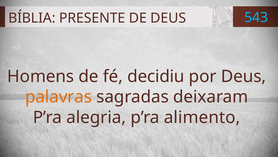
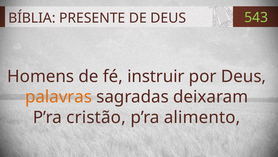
543 colour: light blue -> light green
decidiu: decidiu -> instruir
alegria: alegria -> cristão
